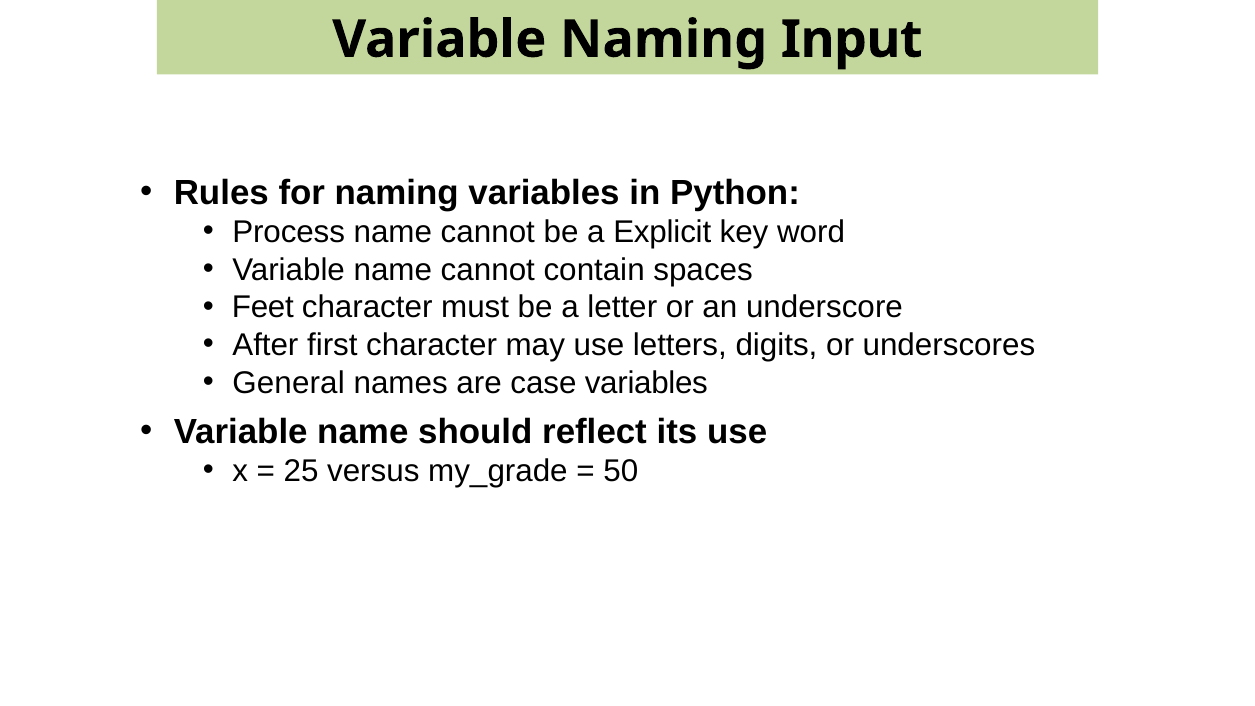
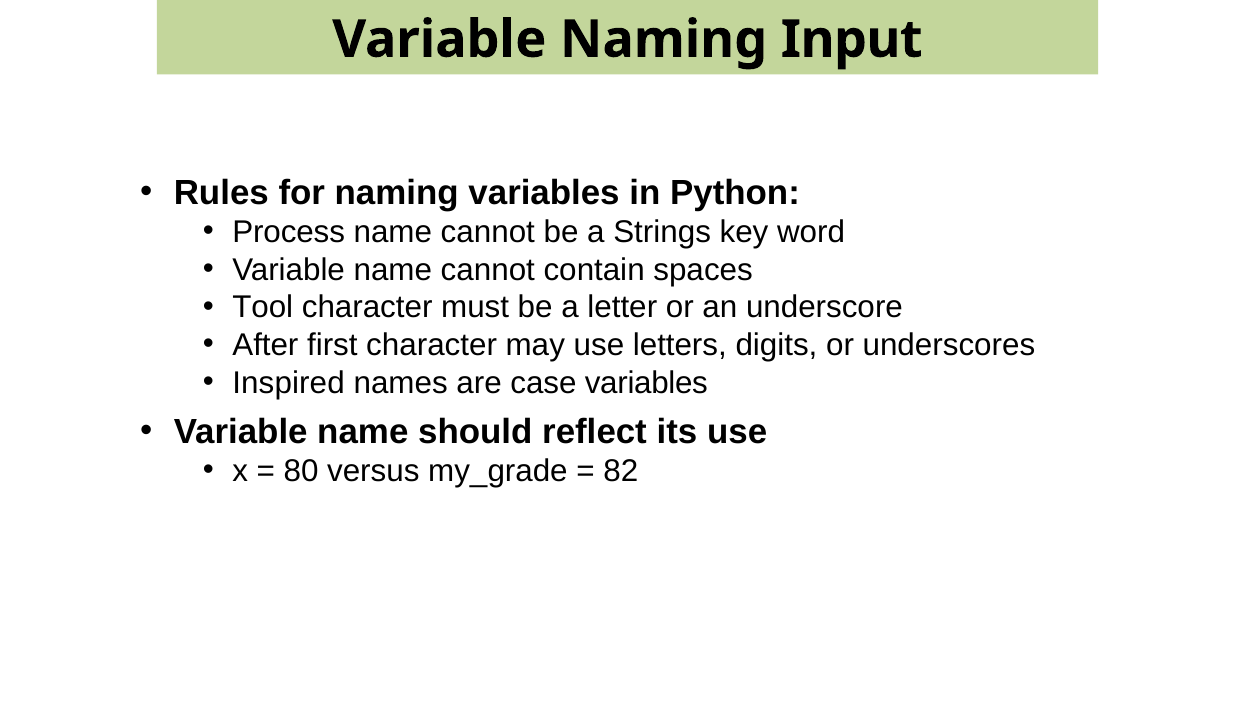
Explicit: Explicit -> Strings
Feet: Feet -> Tool
General: General -> Inspired
25: 25 -> 80
50: 50 -> 82
